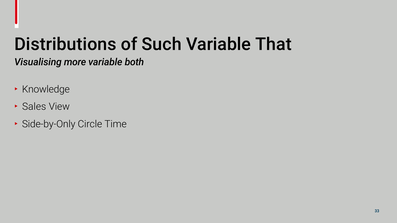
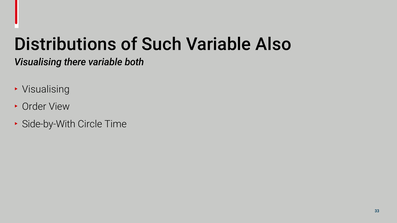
That: That -> Also
more: more -> there
Knowledge at (46, 90): Knowledge -> Visualising
Sales: Sales -> Order
Side-by-Only: Side-by-Only -> Side-by-With
